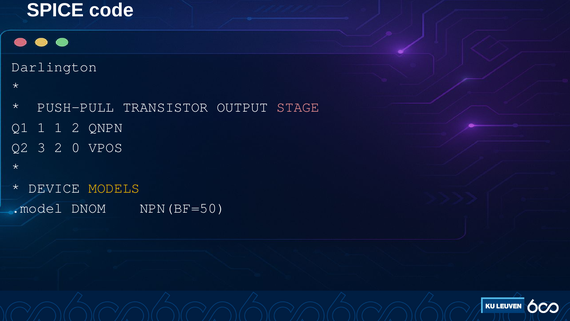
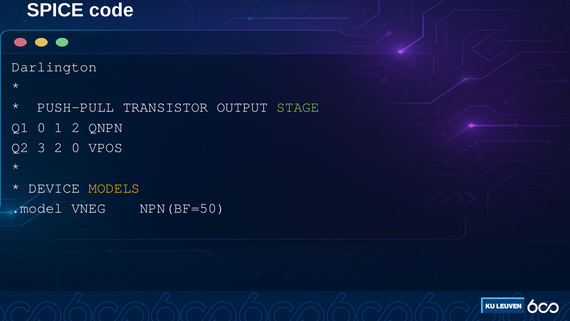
STAGE colour: pink -> light green
Q1 1: 1 -> 0
DNOM: DNOM -> VNEG
